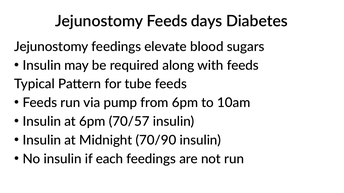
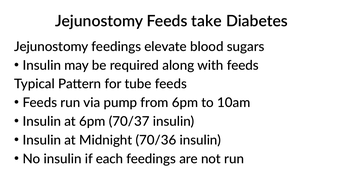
days: days -> take
70/57: 70/57 -> 70/37
70/90: 70/90 -> 70/36
